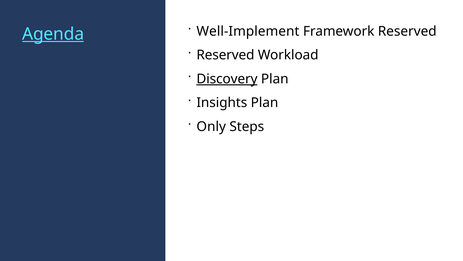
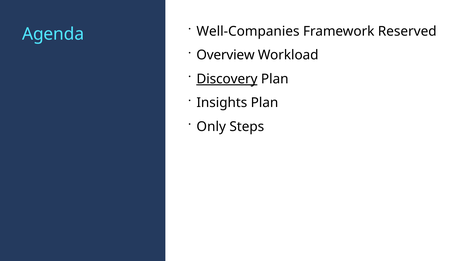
Agenda underline: present -> none
Well-Implement: Well-Implement -> Well-Companies
Reserved at (225, 55): Reserved -> Overview
